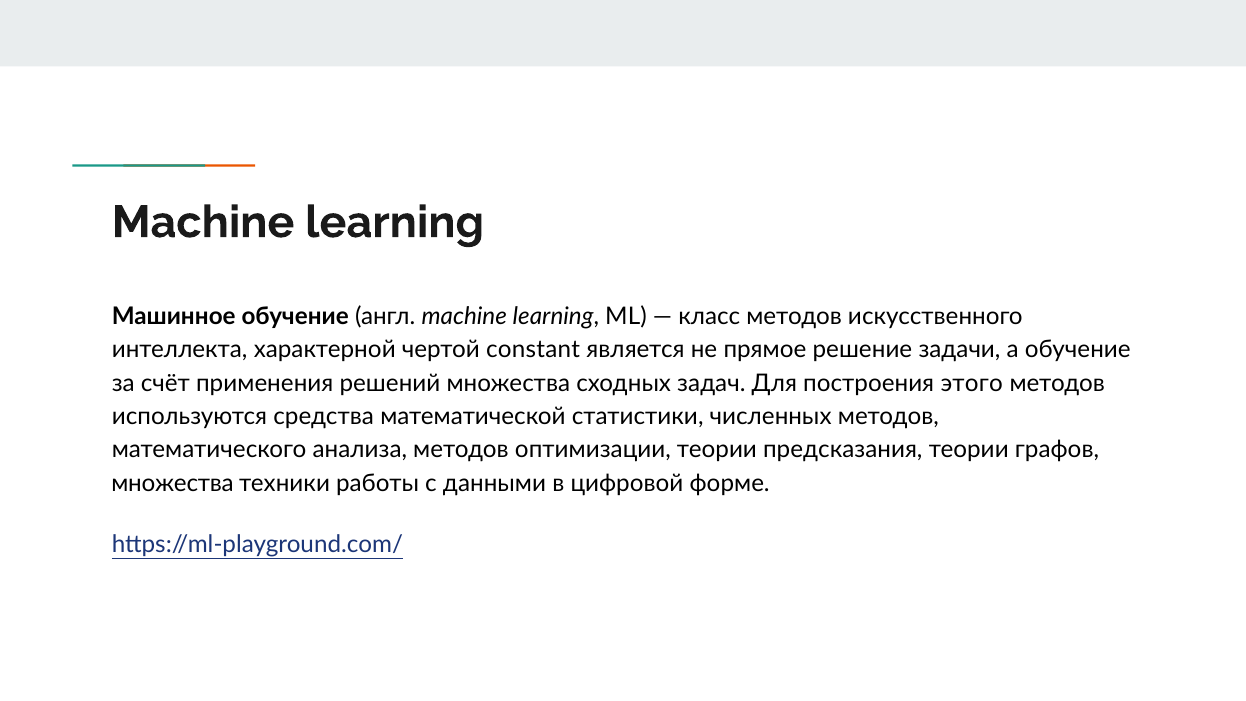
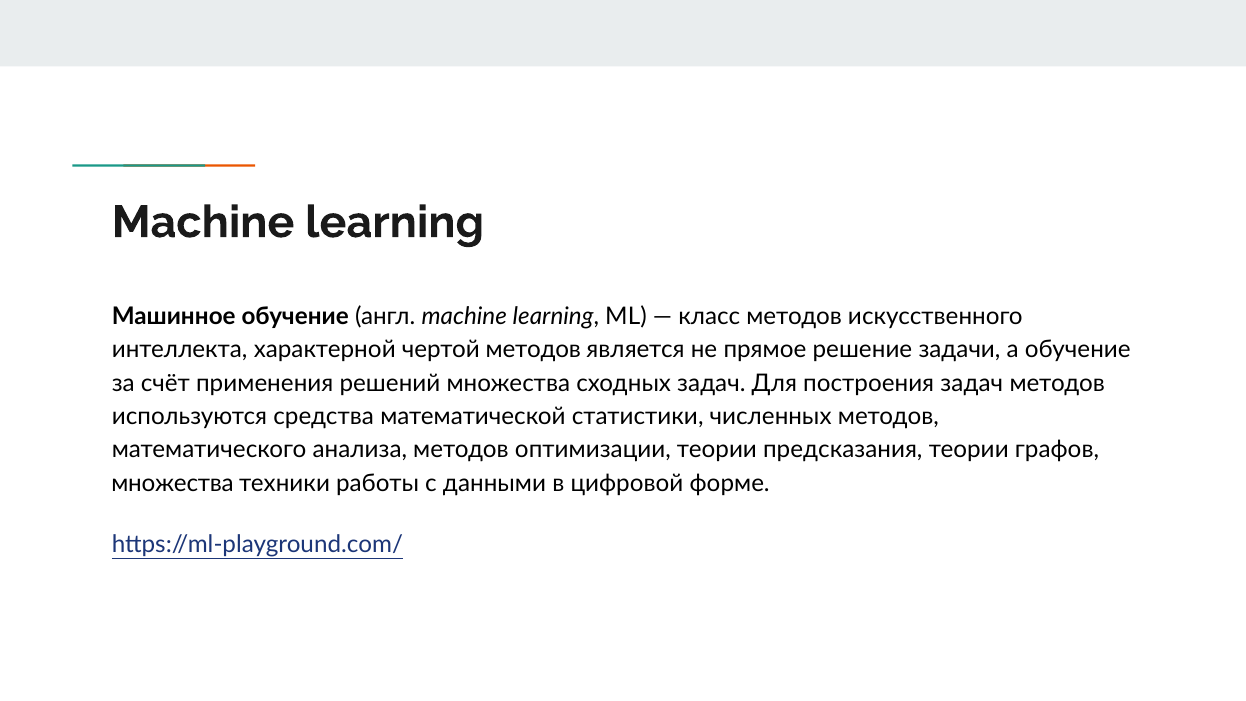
чертой constant: constant -> методов
построения этого: этого -> задач
